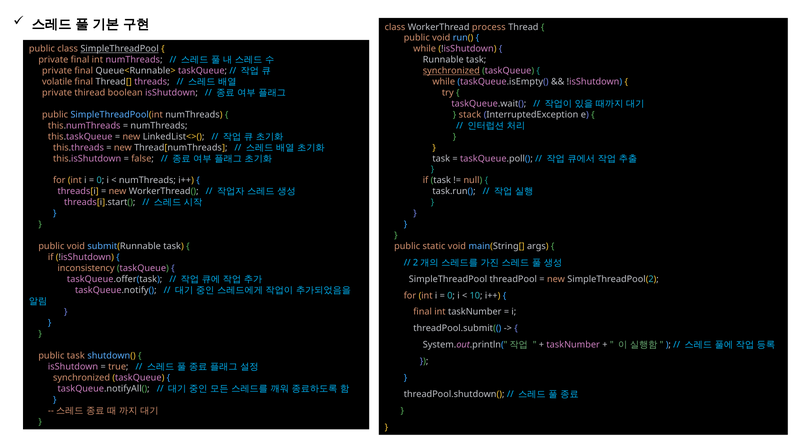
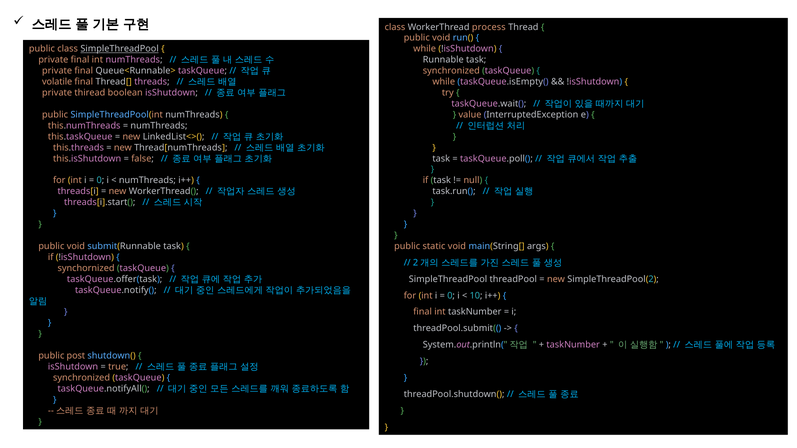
synchronized at (451, 71) underline: present -> none
stack: stack -> value
inconsistency: inconsistency -> synchornized
public task: task -> post
